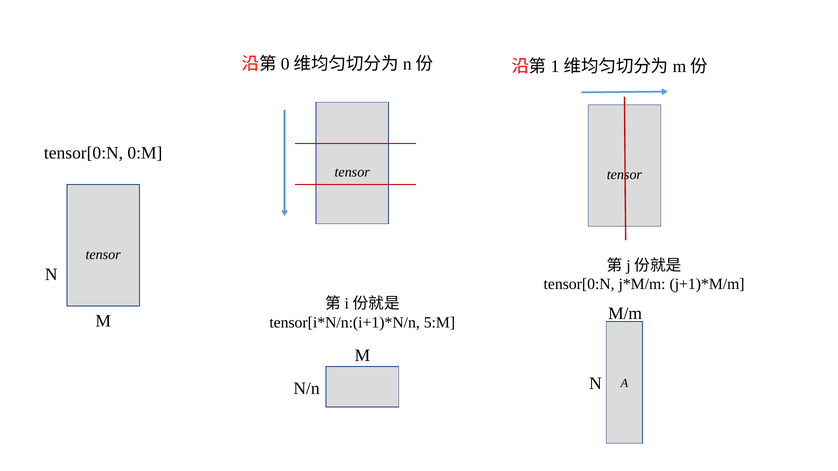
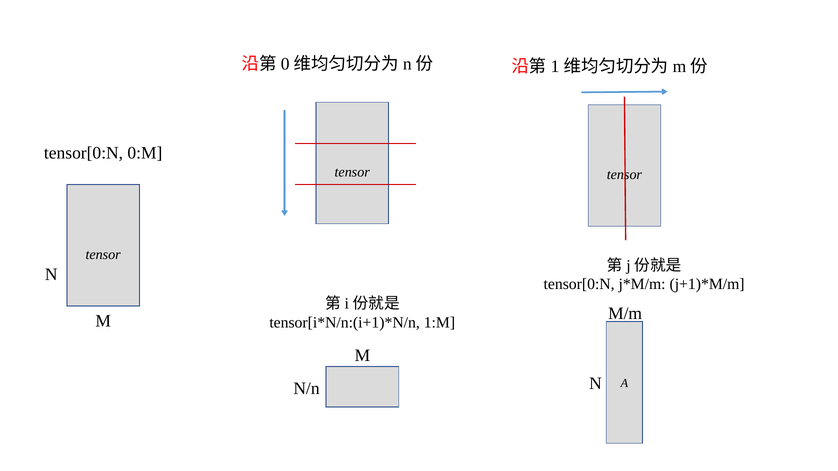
5:M: 5:M -> 1:M
